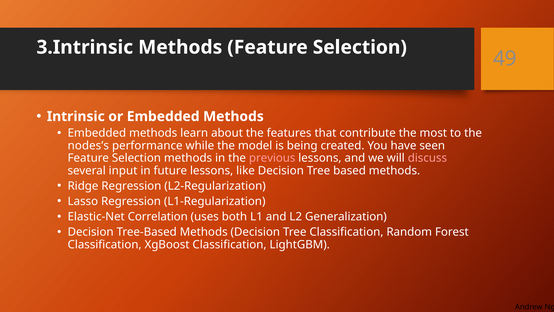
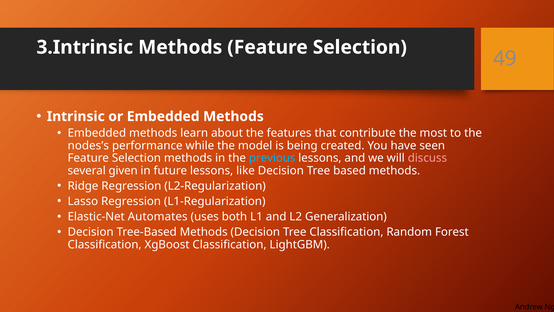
previous colour: pink -> light blue
input: input -> given
Correlation: Correlation -> Automates
